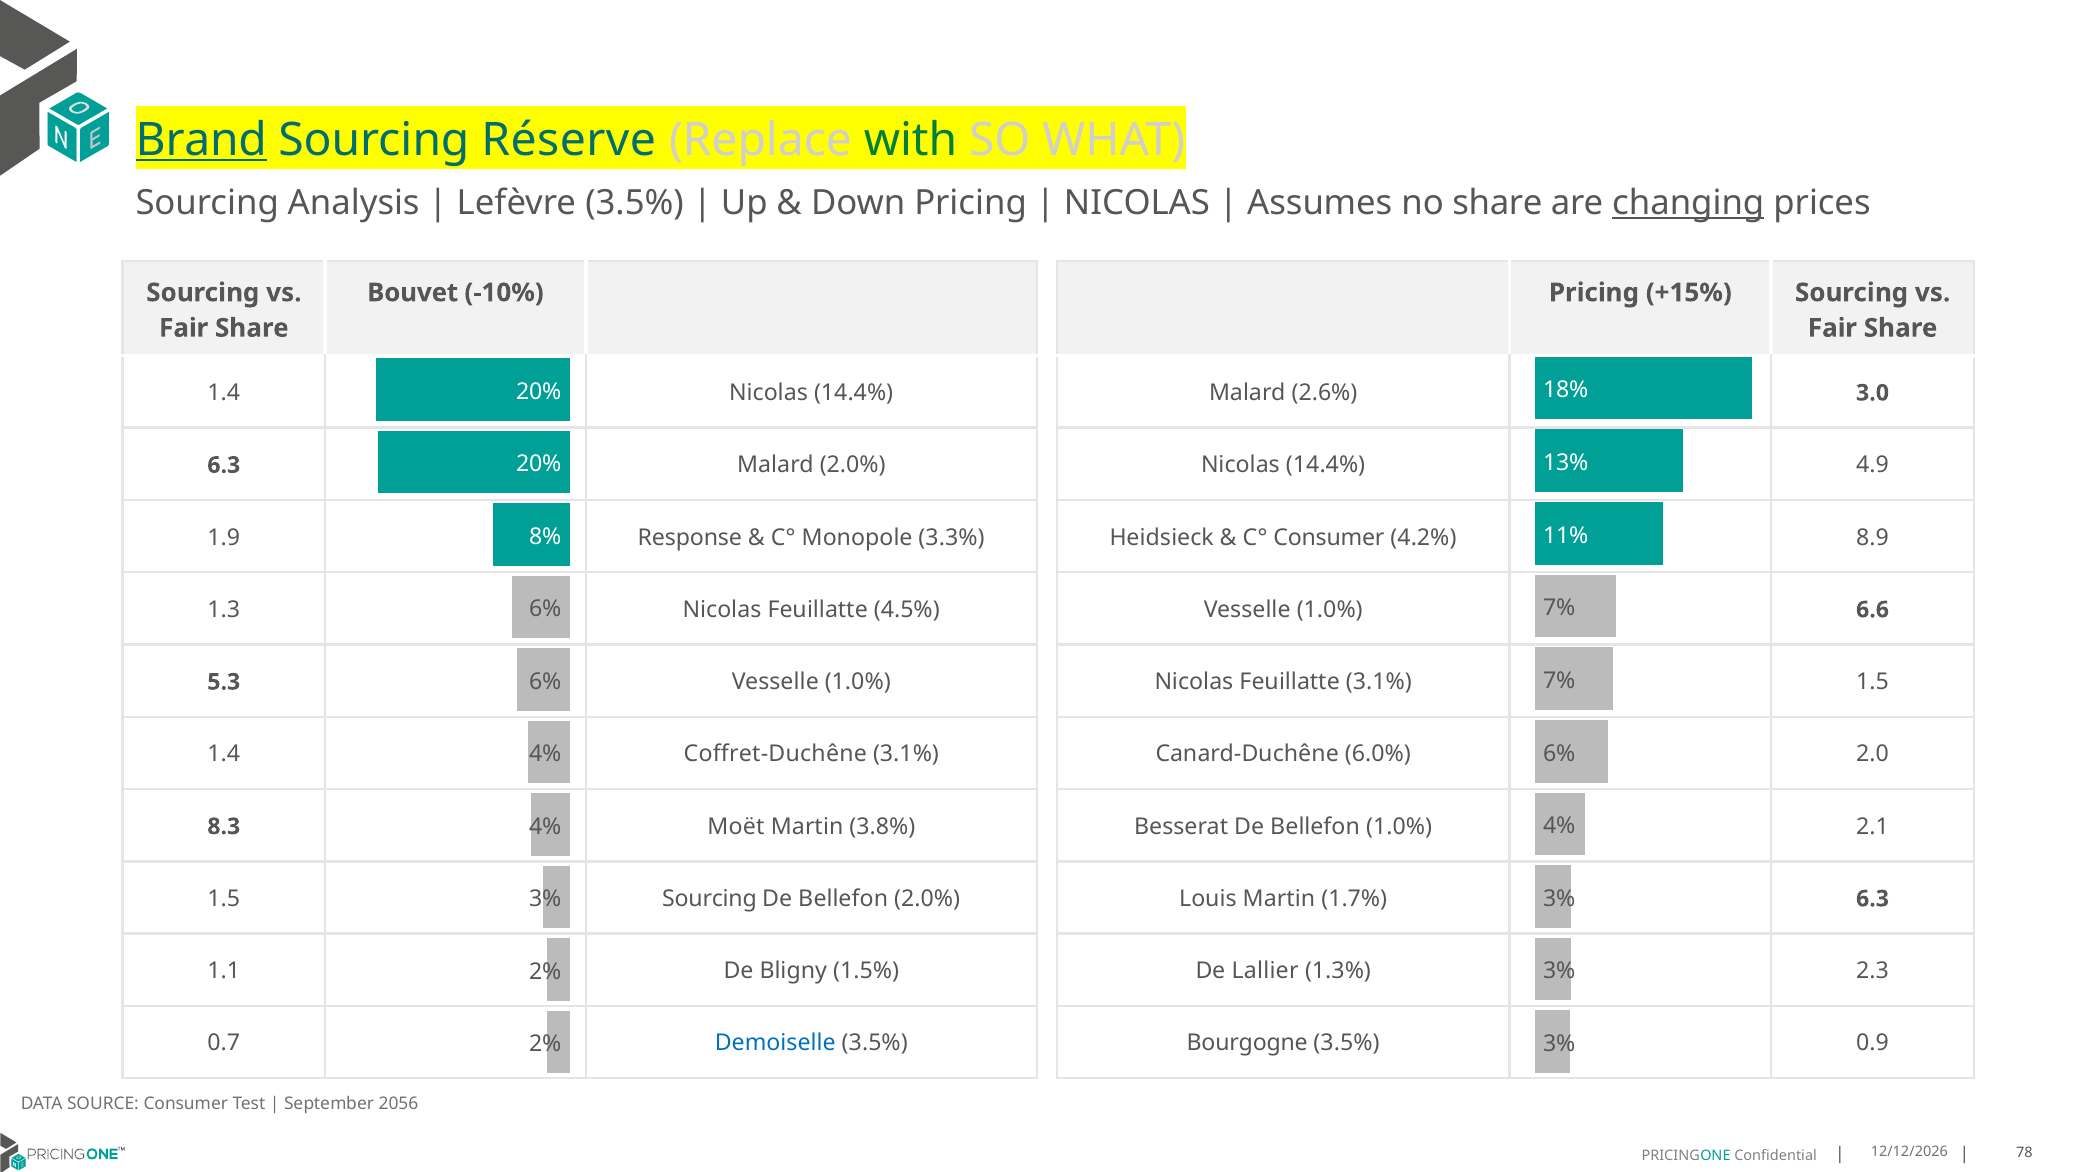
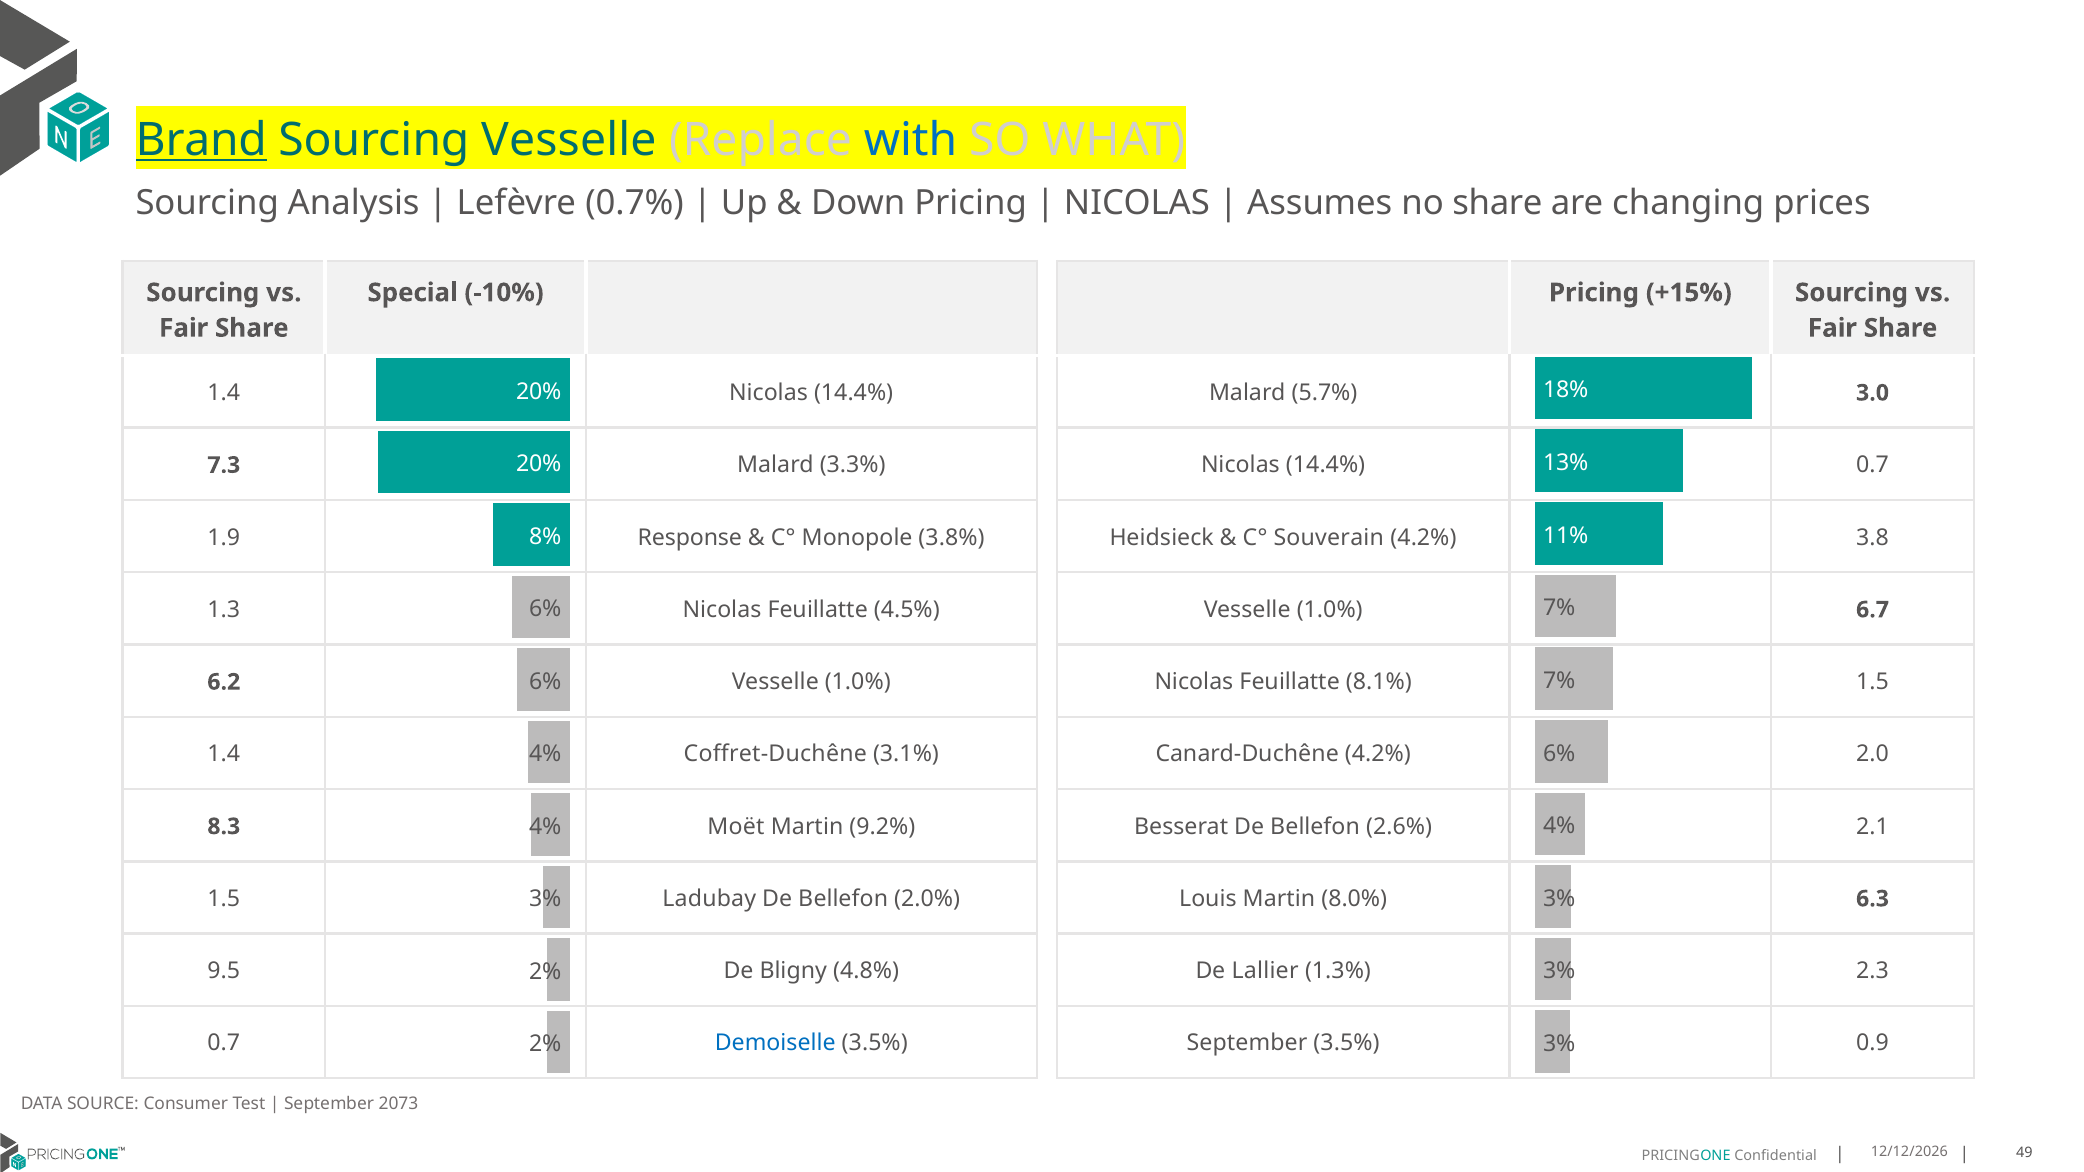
Sourcing Réserve: Réserve -> Vesselle
with colour: green -> blue
Lefèvre 3.5%: 3.5% -> 0.7%
changing underline: present -> none
Bouvet: Bouvet -> Special
2.6%: 2.6% -> 5.7%
14.4% 4.9: 4.9 -> 0.7
6.3 at (224, 465): 6.3 -> 7.3
Malard 2.0%: 2.0% -> 3.3%
3.3%: 3.3% -> 3.8%
C° Consumer: Consumer -> Souverain
8.9: 8.9 -> 3.8
6.6: 6.6 -> 6.7
Feuillatte 3.1%: 3.1% -> 8.1%
5.3: 5.3 -> 6.2
Canard-Duchêne 6.0%: 6.0% -> 4.2%
Bellefon 1.0%: 1.0% -> 2.6%
3.8%: 3.8% -> 9.2%
1.5 Sourcing: Sourcing -> Ladubay
1.7%: 1.7% -> 8.0%
1.1: 1.1 -> 9.5
1.5%: 1.5% -> 4.8%
Bourgogne at (1247, 1044): Bourgogne -> September
2056: 2056 -> 2073
78: 78 -> 49
